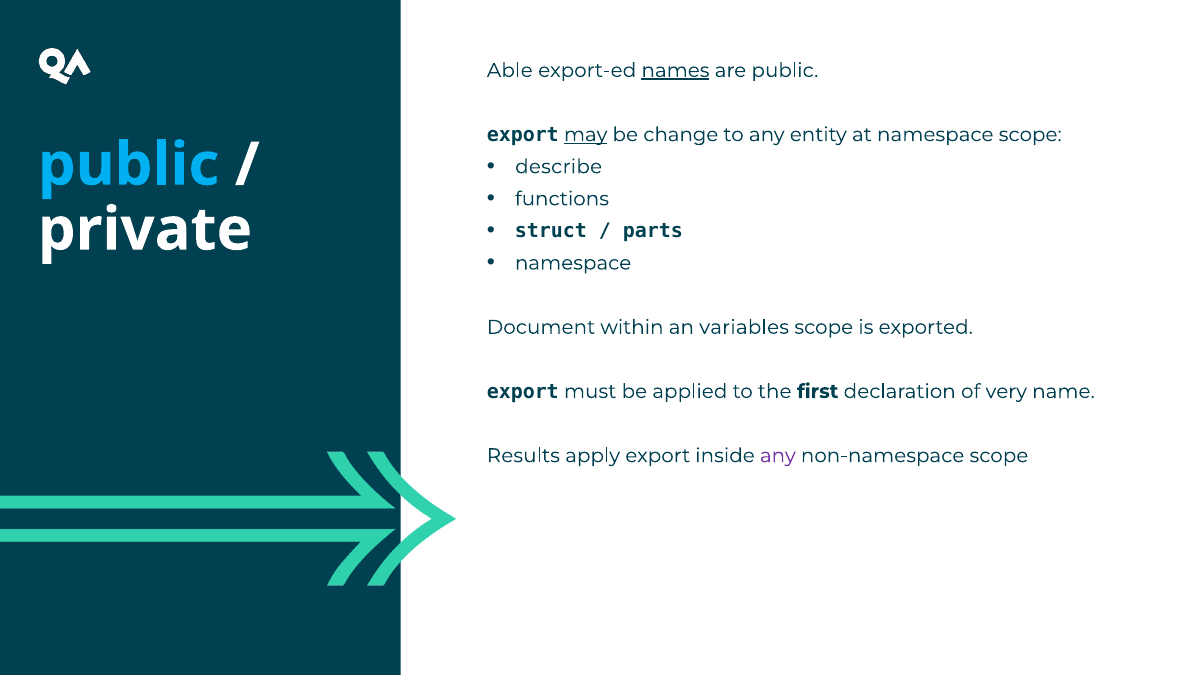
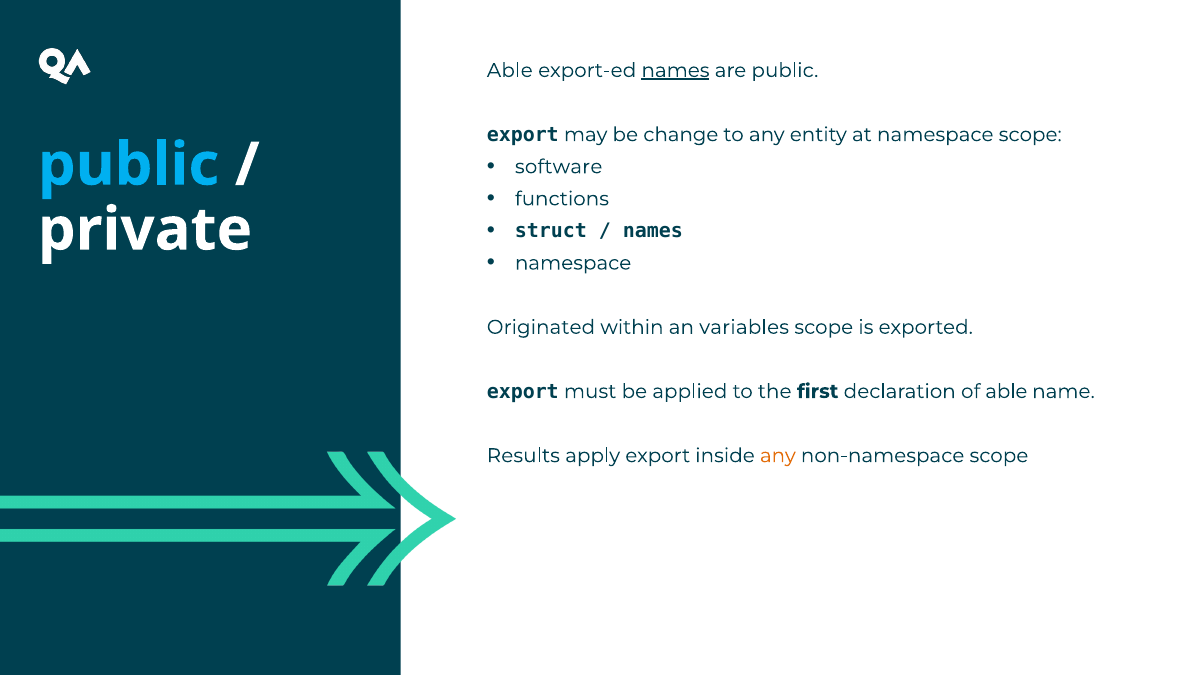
may underline: present -> none
describe: describe -> software
parts at (653, 231): parts -> names
Document: Document -> Originated
of very: very -> able
any at (778, 456) colour: purple -> orange
